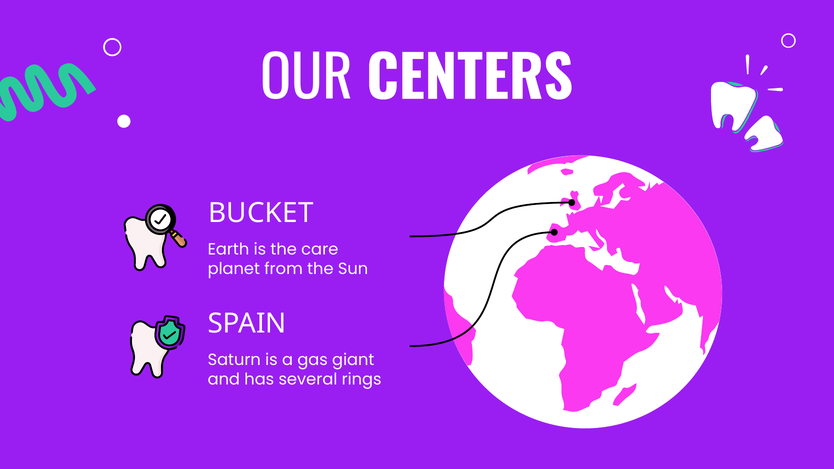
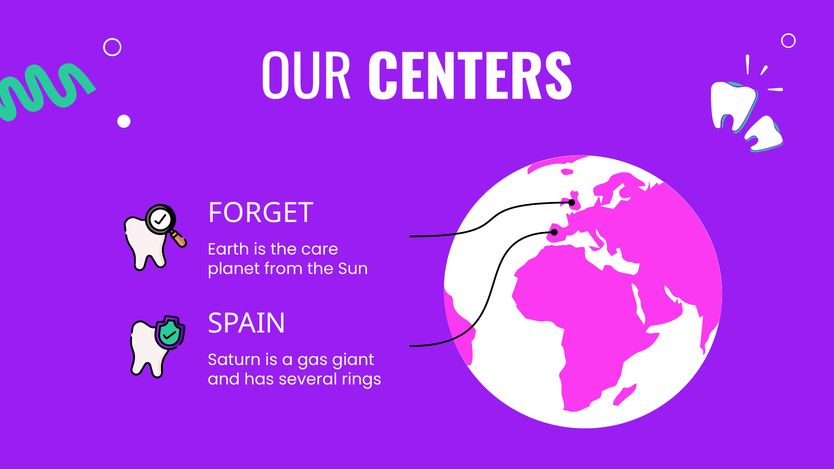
BUCKET: BUCKET -> FORGET
